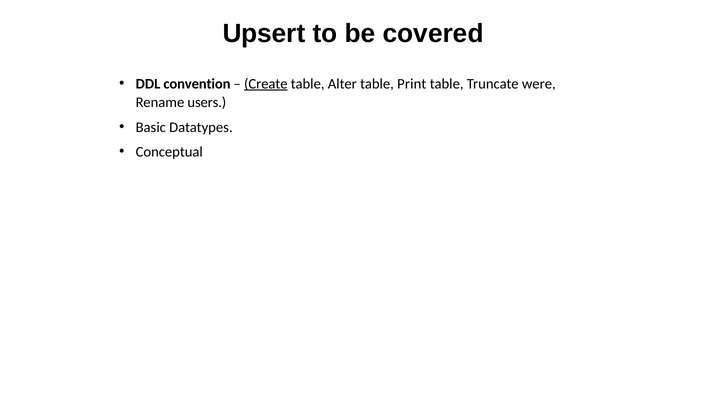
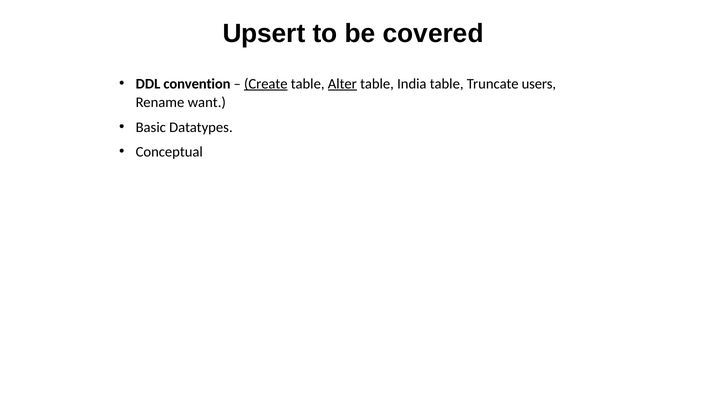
Alter underline: none -> present
Print: Print -> India
were: were -> users
users: users -> want
